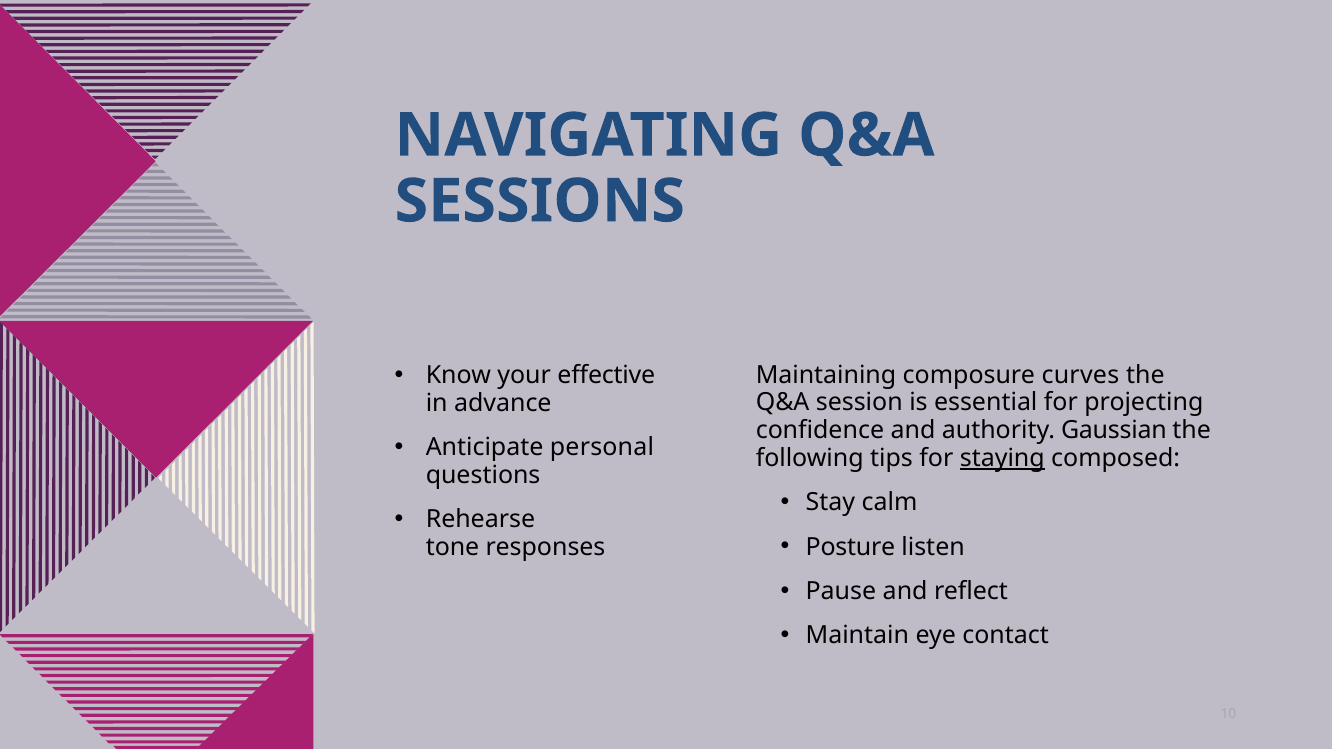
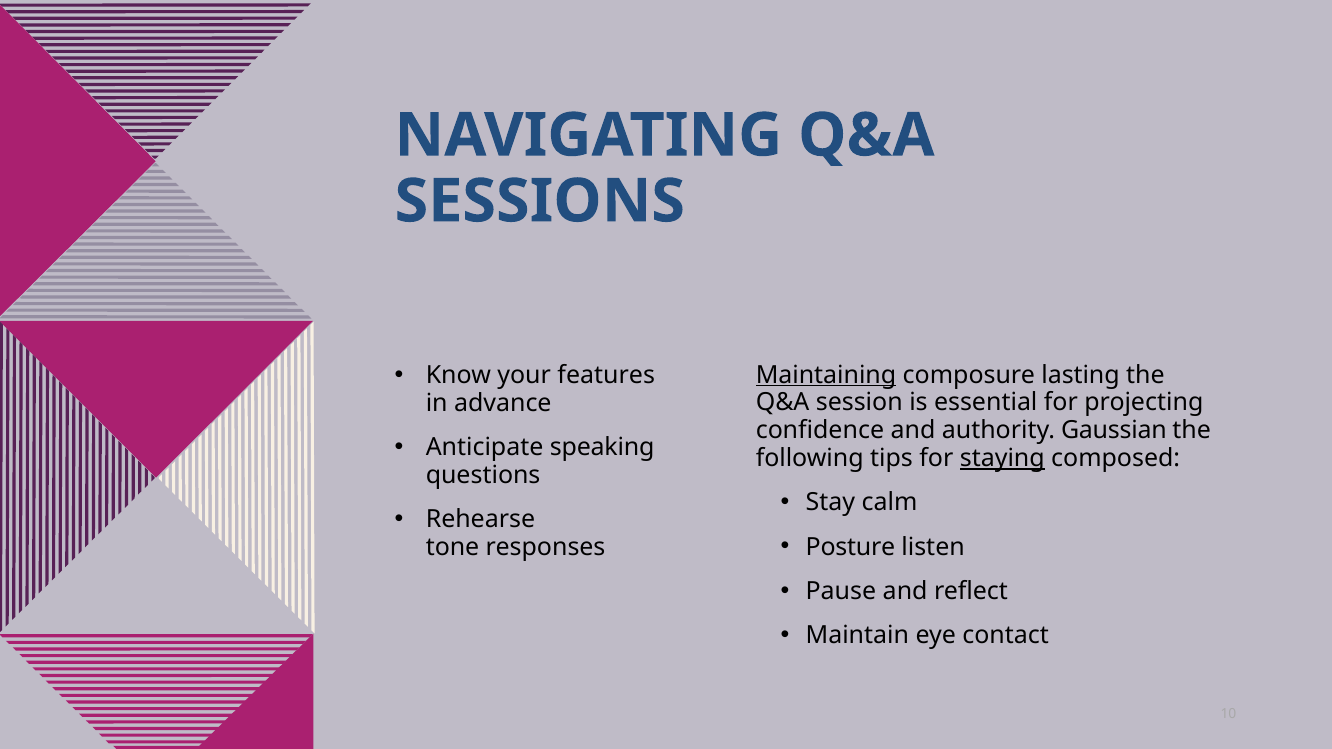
effective: effective -> features
Maintaining underline: none -> present
curves: curves -> lasting
personal: personal -> speaking
